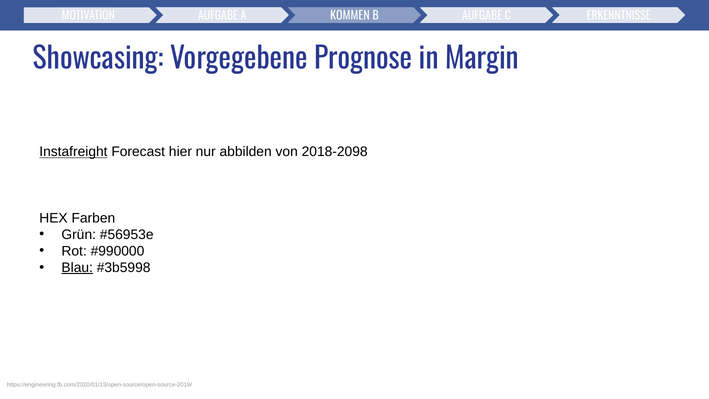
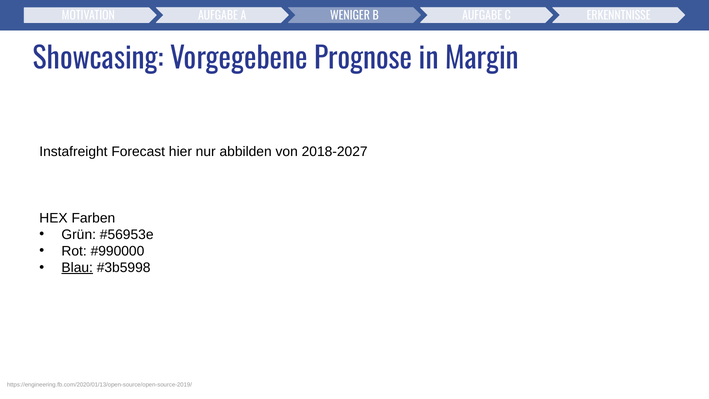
KOMMEN: KOMMEN -> WENIGER
Instafreight underline: present -> none
2018-2098: 2018-2098 -> 2018-2027
